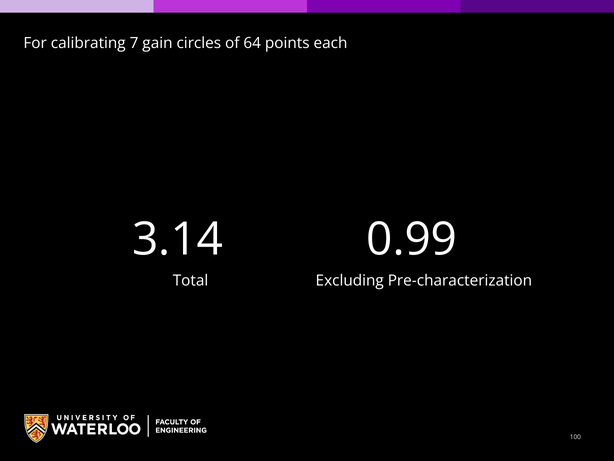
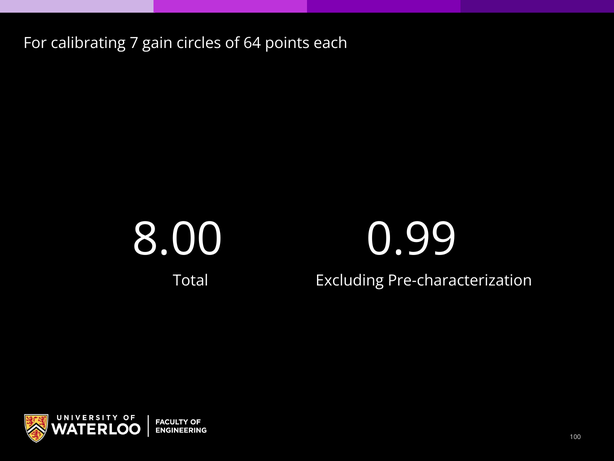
3.14: 3.14 -> 8.00
